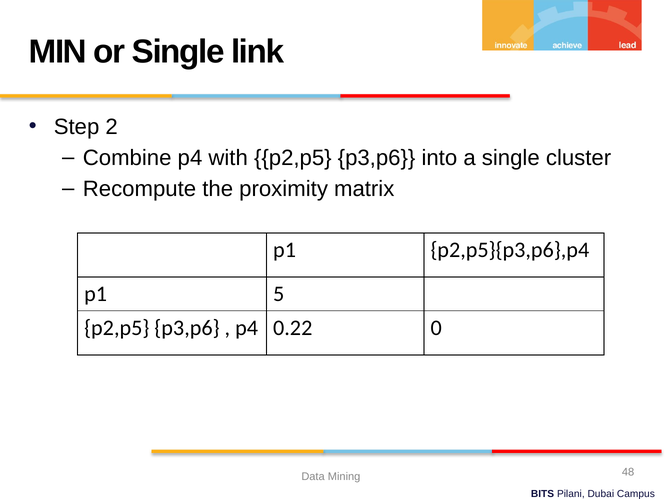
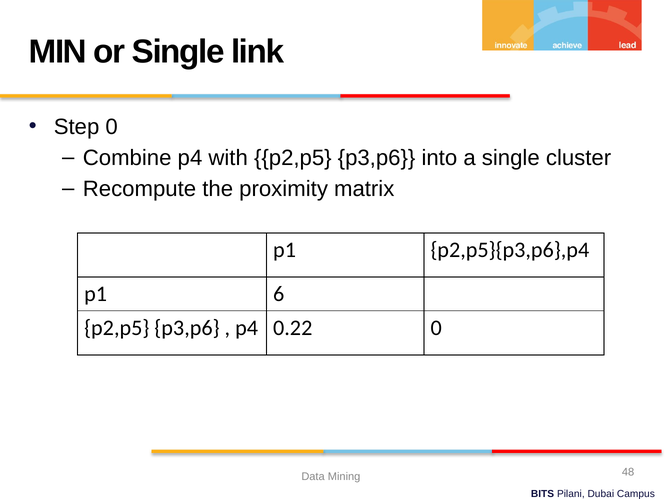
Step 2: 2 -> 0
5: 5 -> 6
